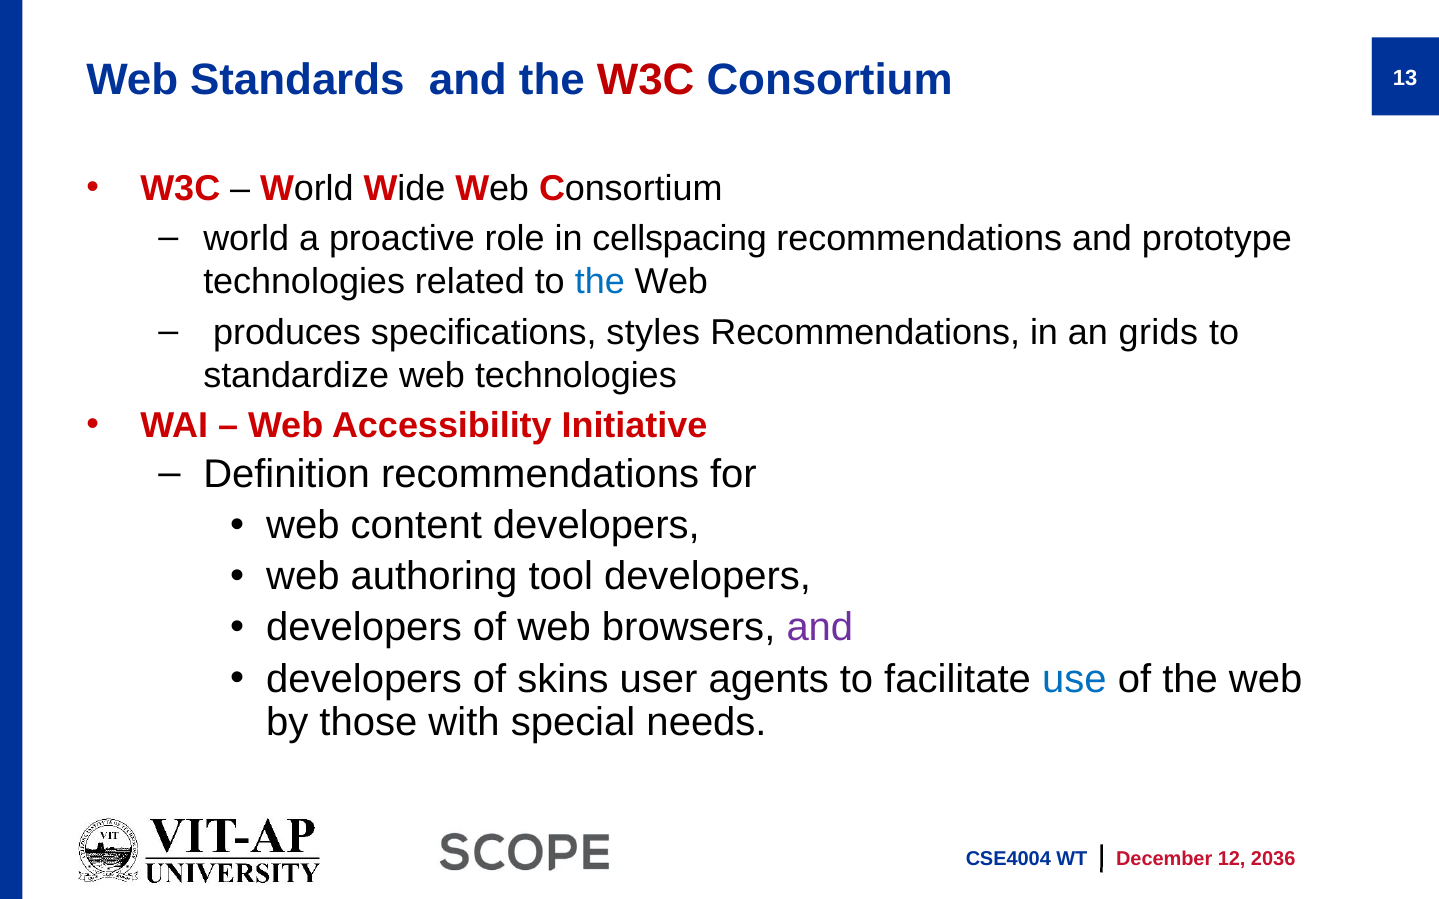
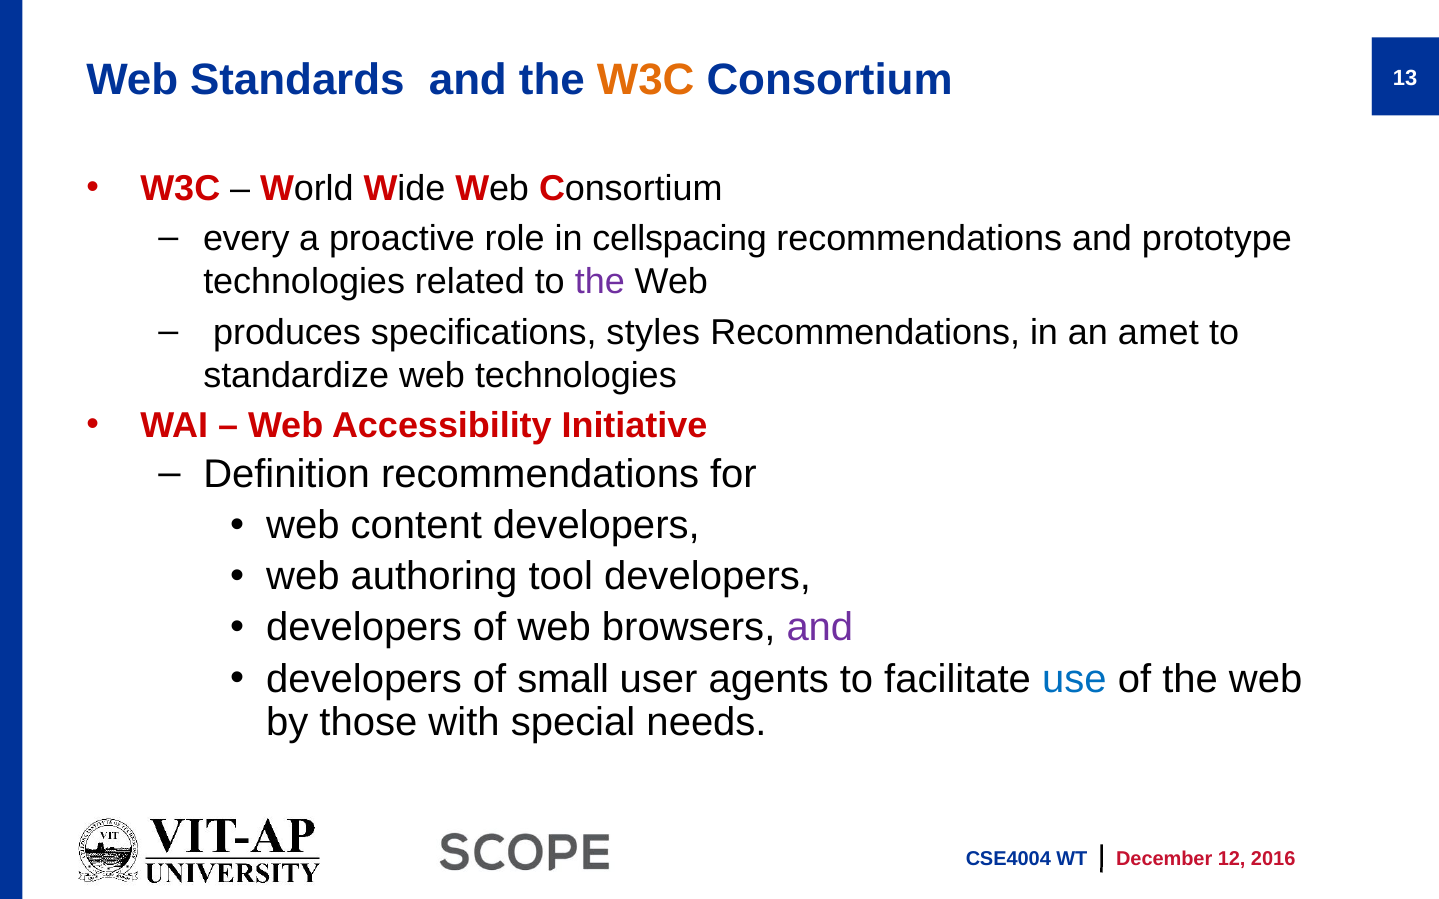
W3C at (646, 80) colour: red -> orange
world at (246, 239): world -> every
the at (600, 282) colour: blue -> purple
grids: grids -> amet
skins: skins -> small
2036: 2036 -> 2016
